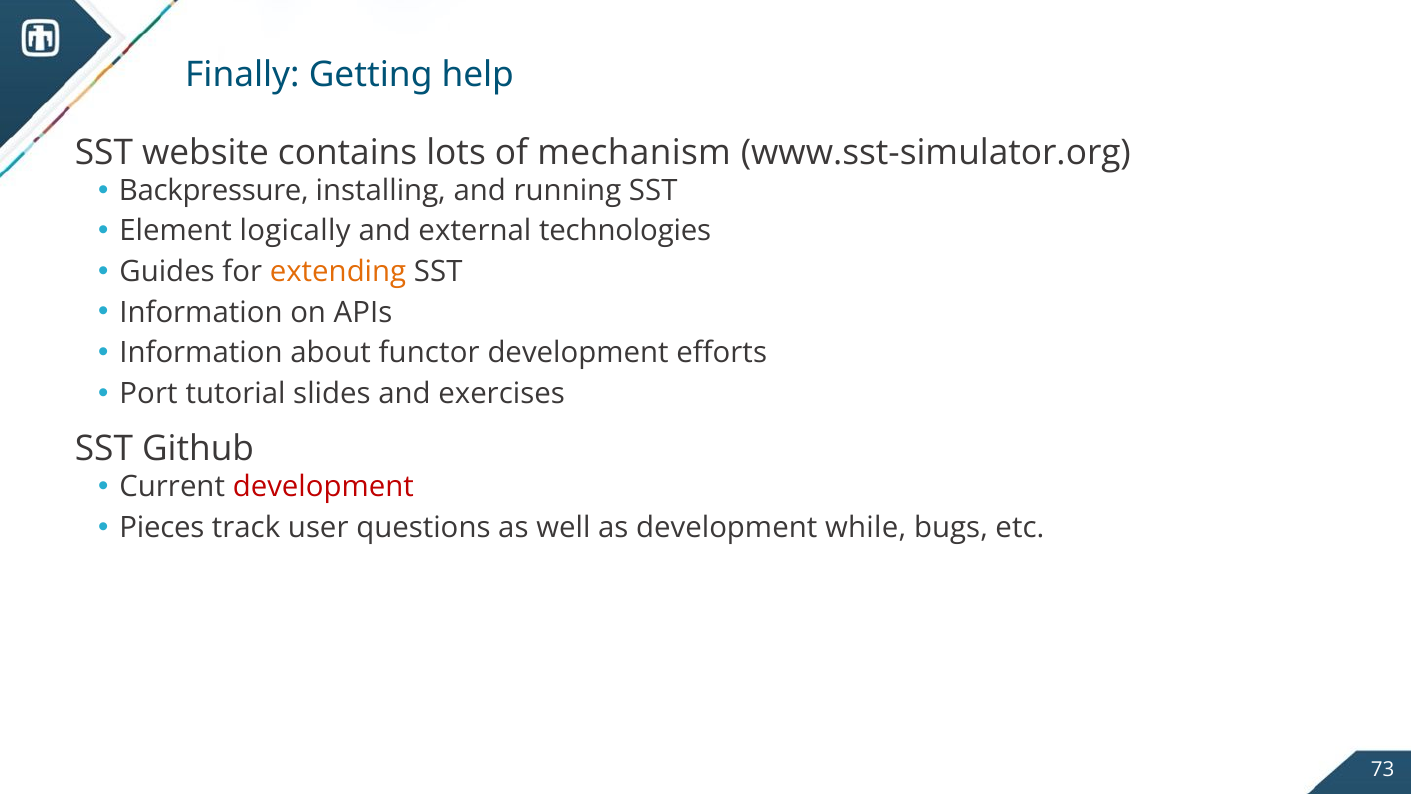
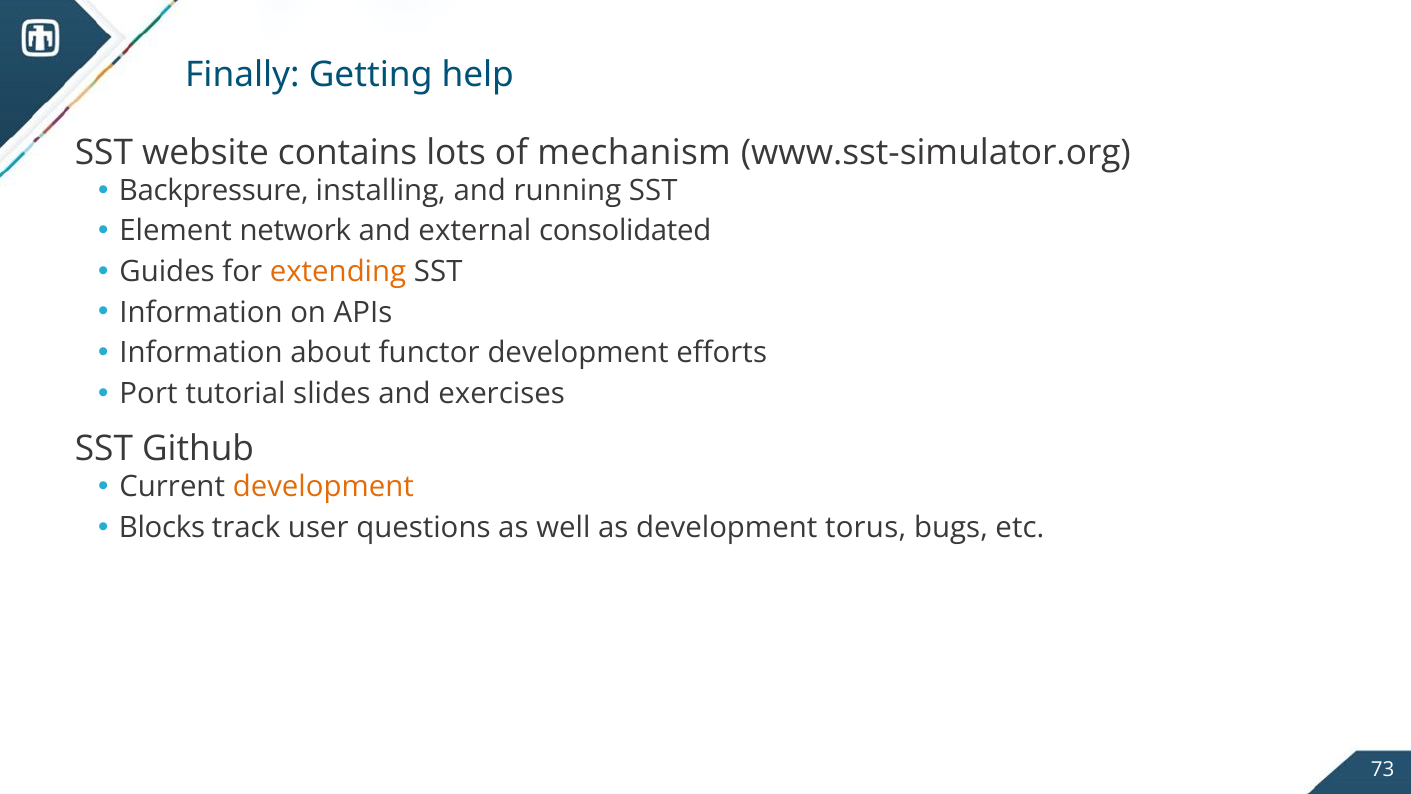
logically: logically -> network
technologies: technologies -> consolidated
development at (323, 487) colour: red -> orange
Pieces: Pieces -> Blocks
while: while -> torus
